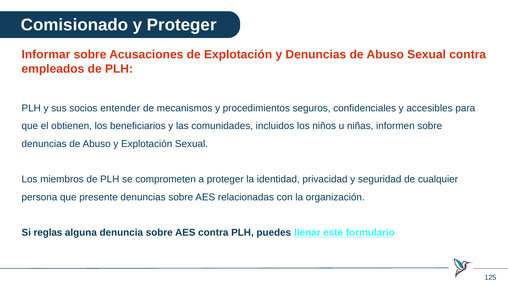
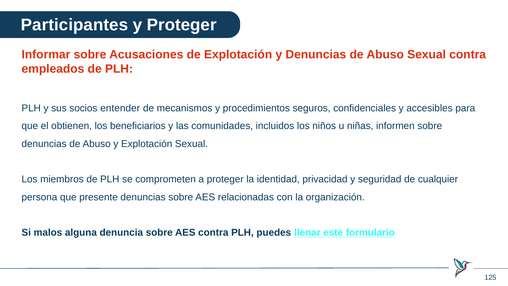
Comisionado: Comisionado -> Participantes
reglas: reglas -> malos
